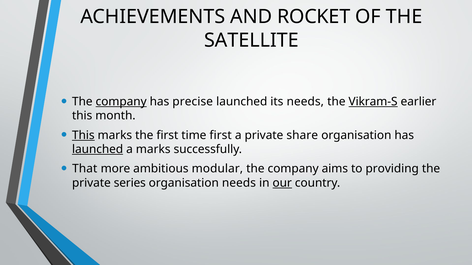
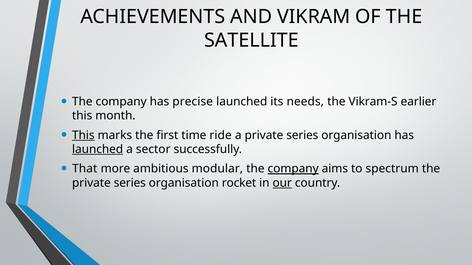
ROCKET: ROCKET -> VIKRAM
company at (121, 102) underline: present -> none
Vikram-S underline: present -> none
time first: first -> ride
a private share: share -> series
a marks: marks -> sector
company at (293, 169) underline: none -> present
providing: providing -> spectrum
organisation needs: needs -> rocket
